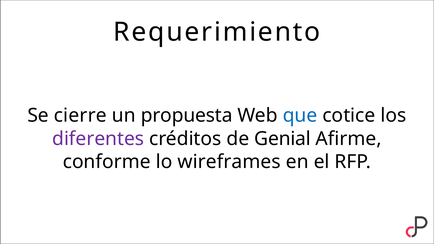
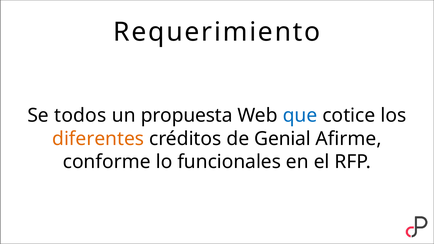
cierre: cierre -> todos
diferentes colour: purple -> orange
wireframes: wireframes -> funcionales
